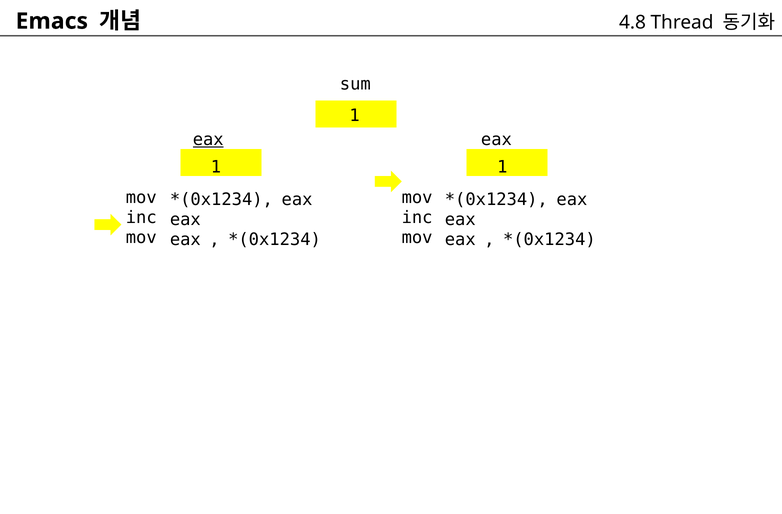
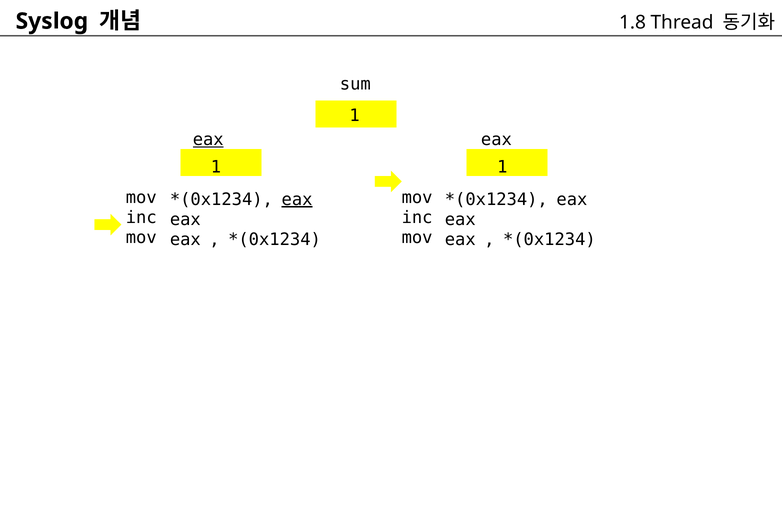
Emacs: Emacs -> Syslog
4.8: 4.8 -> 1.8
eax at (297, 199) underline: none -> present
